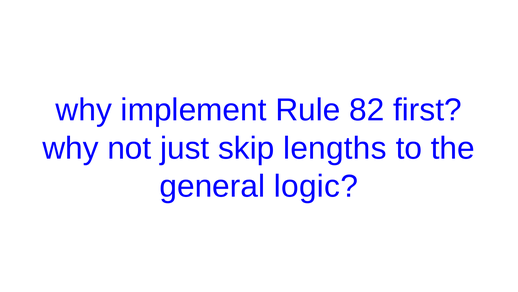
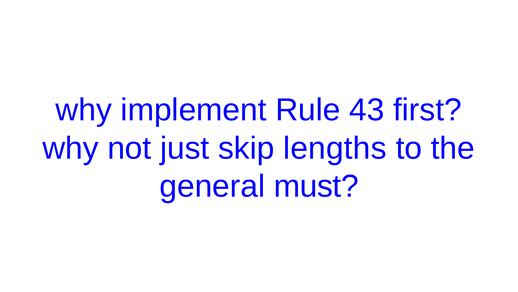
82: 82 -> 43
logic: logic -> must
